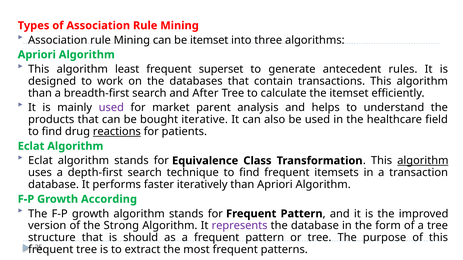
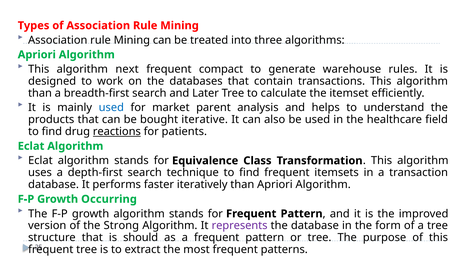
be itemset: itemset -> treated
least: least -> next
superset: superset -> compact
antecedent: antecedent -> warehouse
After: After -> Later
used at (111, 108) colour: purple -> blue
algorithm at (423, 161) underline: present -> none
According: According -> Occurring
